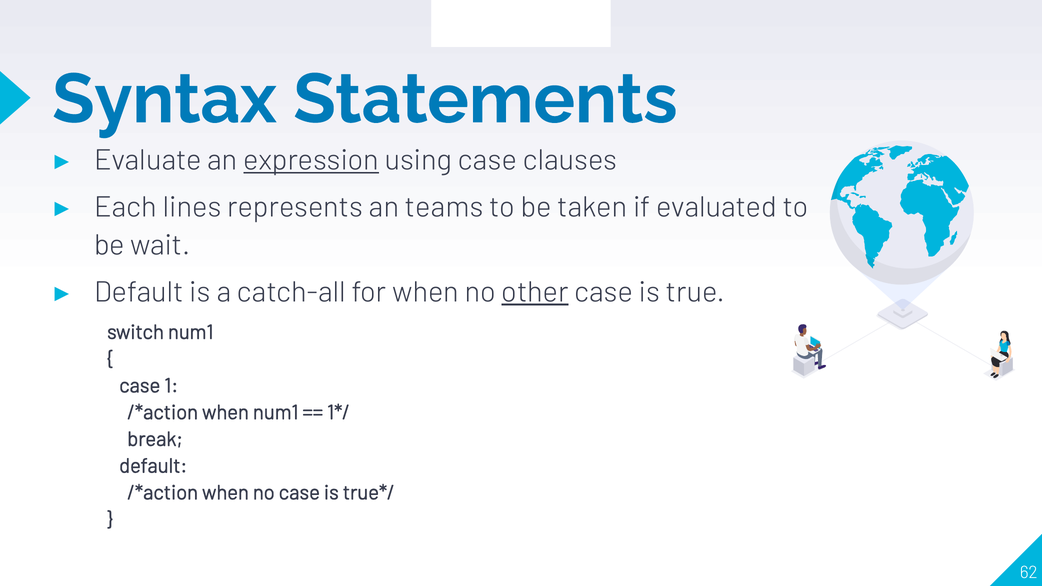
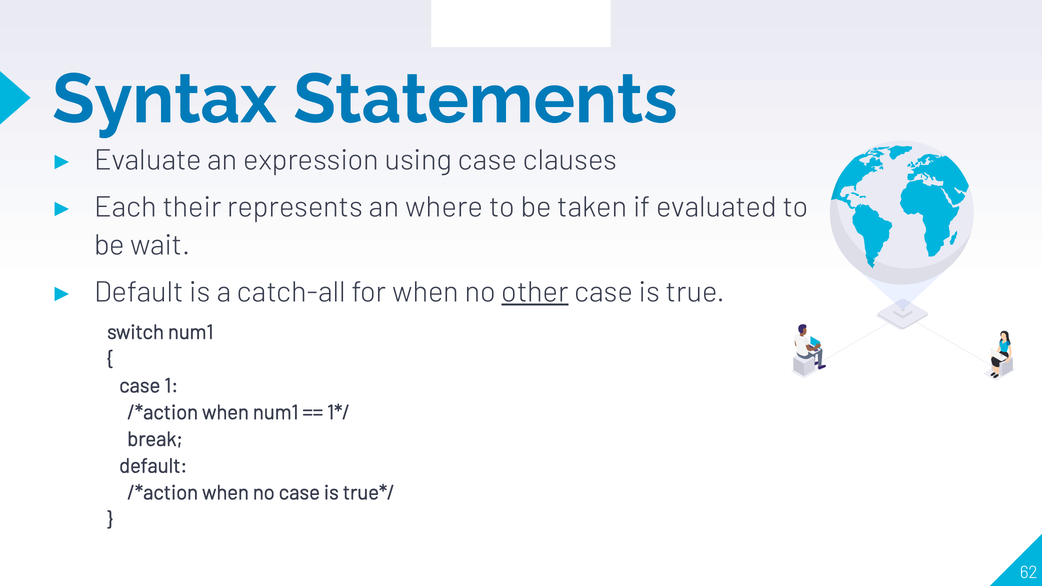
expression underline: present -> none
lines: lines -> their
teams: teams -> where
